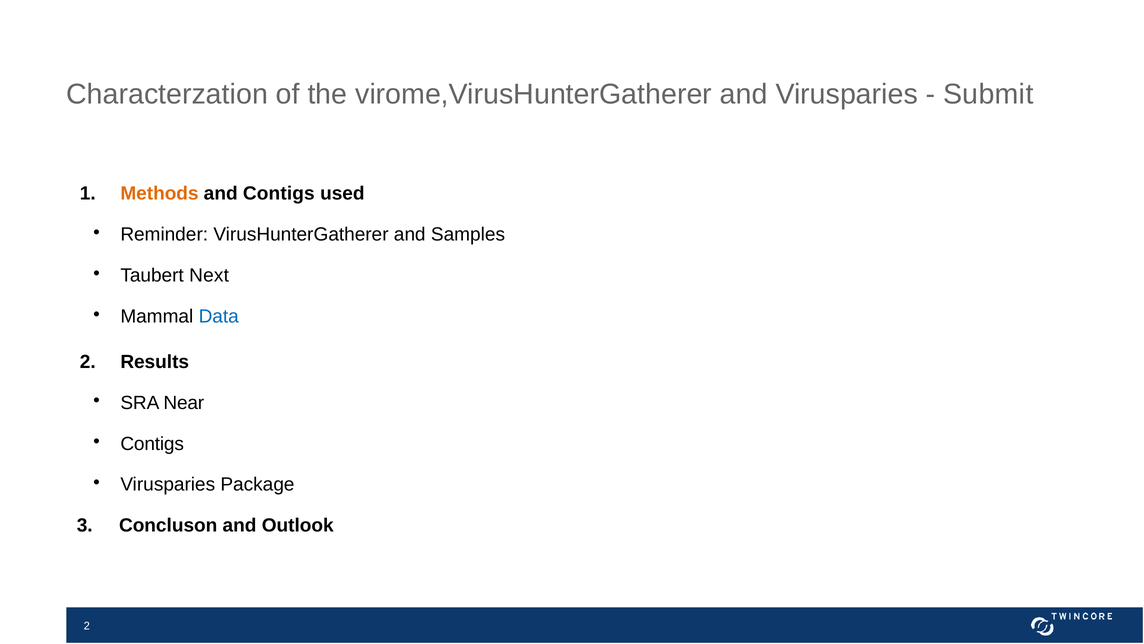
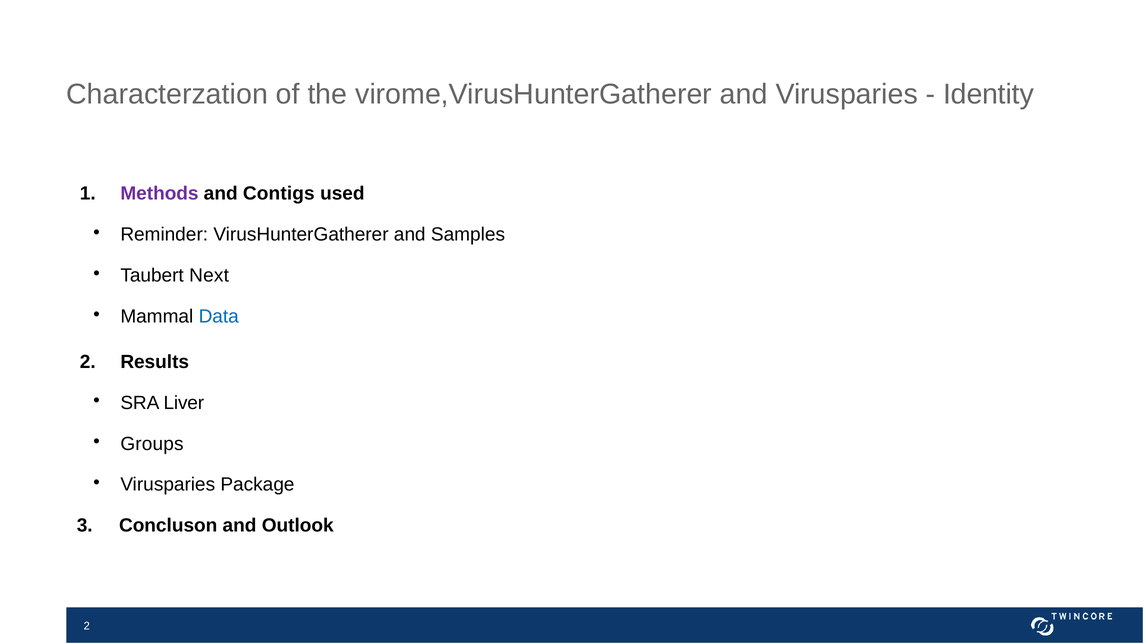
Submit: Submit -> Identity
Methods colour: orange -> purple
Near: Near -> Liver
Contigs at (152, 443): Contigs -> Groups
